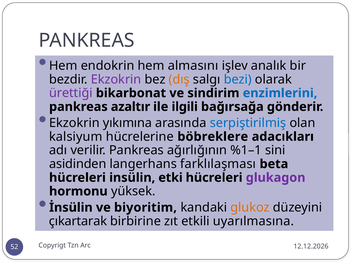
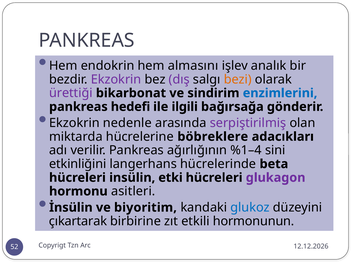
dış colour: orange -> purple
bezi colour: blue -> orange
azaltır: azaltır -> hedefi
yıkımına: yıkımına -> nedenle
serpiştirilmiş colour: blue -> purple
kalsiyum: kalsiyum -> miktarda
%1–1: %1–1 -> %1–4
asidinden: asidinden -> etkinliğini
farklılaşması: farklılaşması -> hücrelerinde
yüksek: yüksek -> asitleri
glukoz colour: orange -> blue
uyarılmasına: uyarılmasına -> hormonunun
